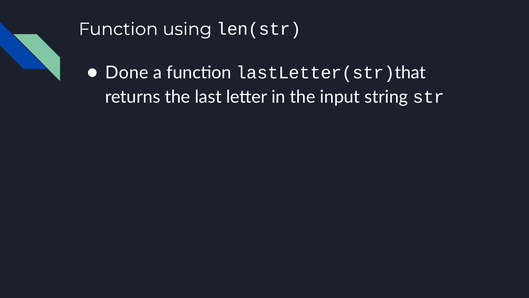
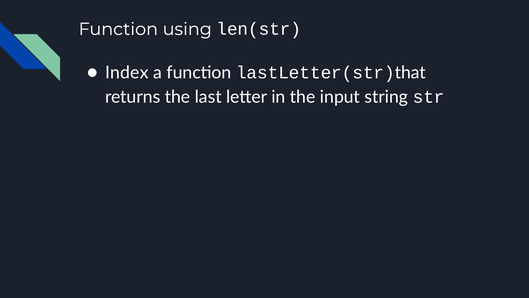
Done: Done -> Index
